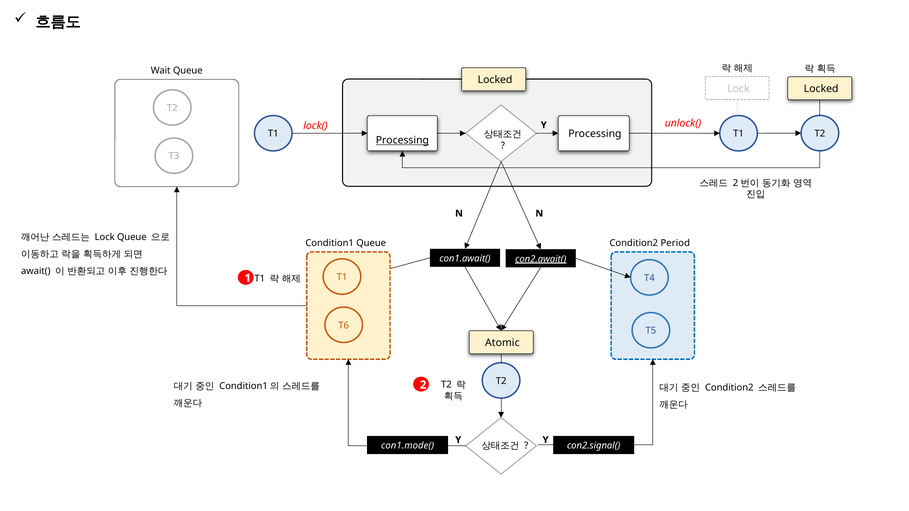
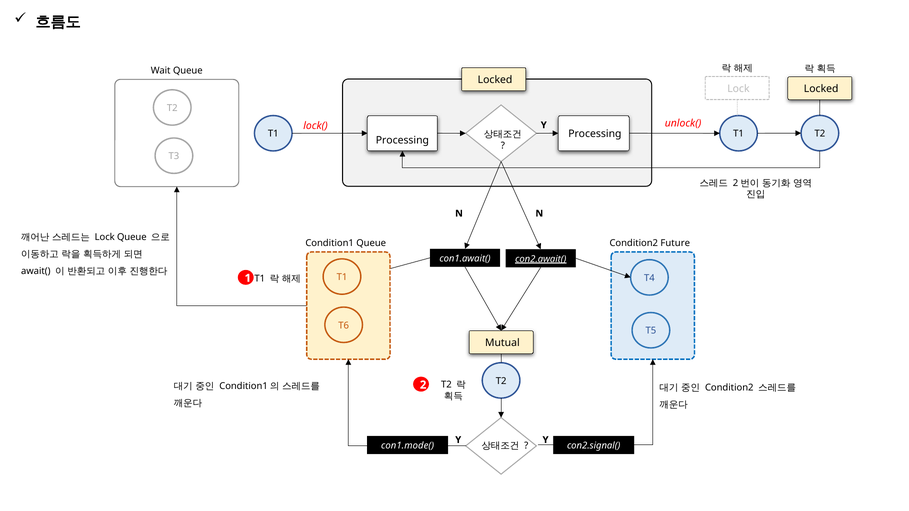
Processing at (402, 140) underline: present -> none
Period: Period -> Future
Atomic: Atomic -> Mutual
